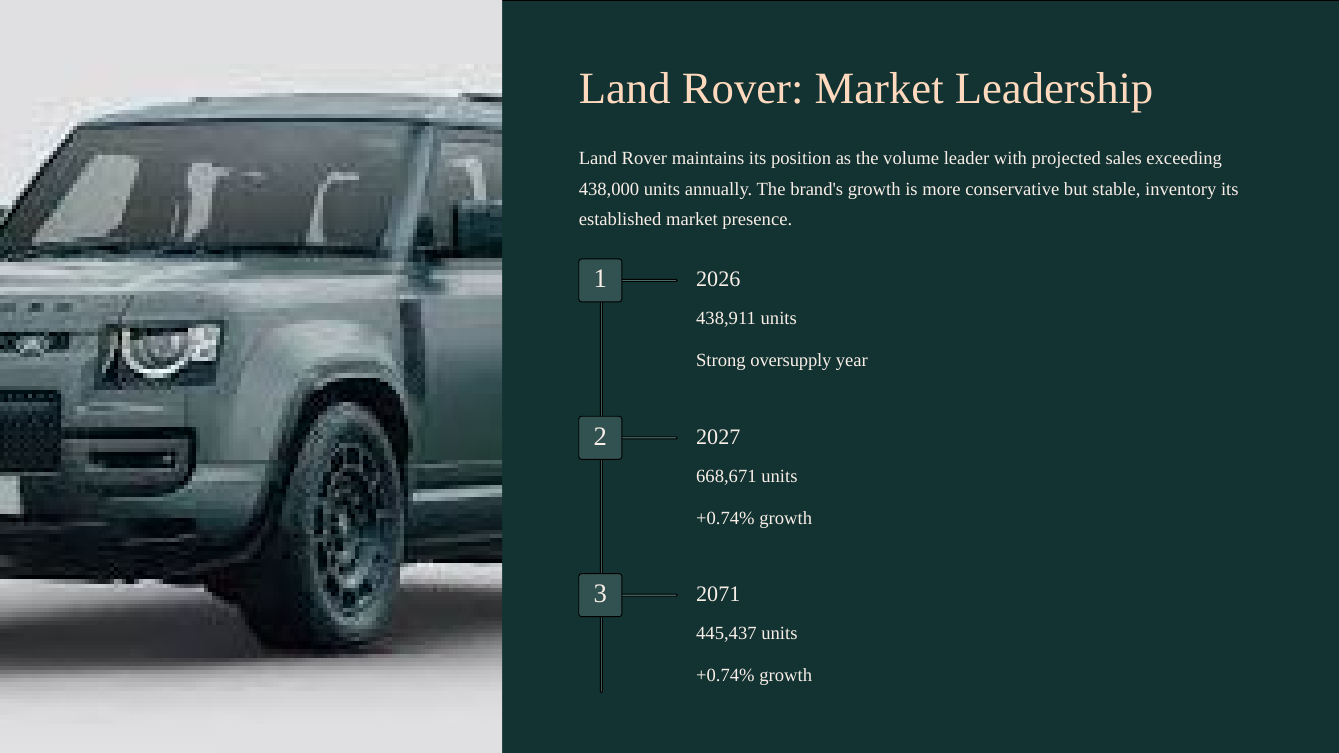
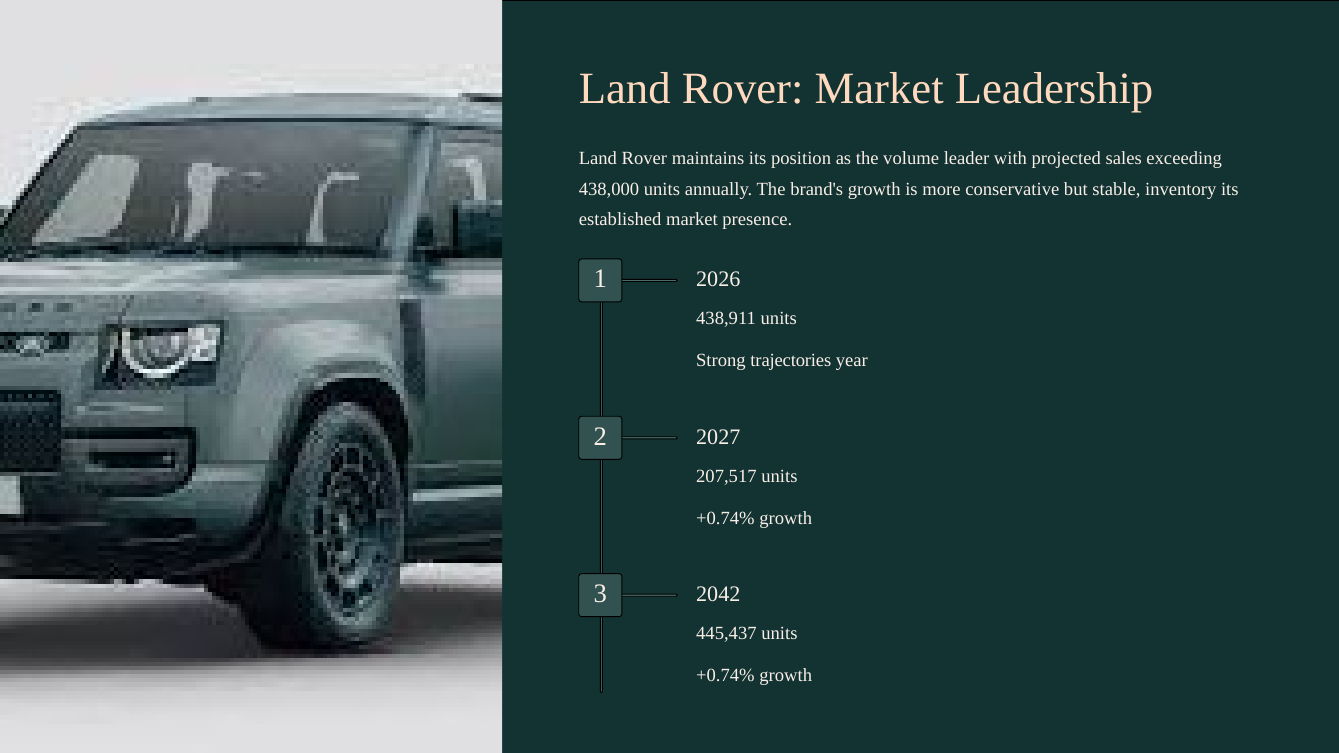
oversupply: oversupply -> trajectories
668,671: 668,671 -> 207,517
2071: 2071 -> 2042
